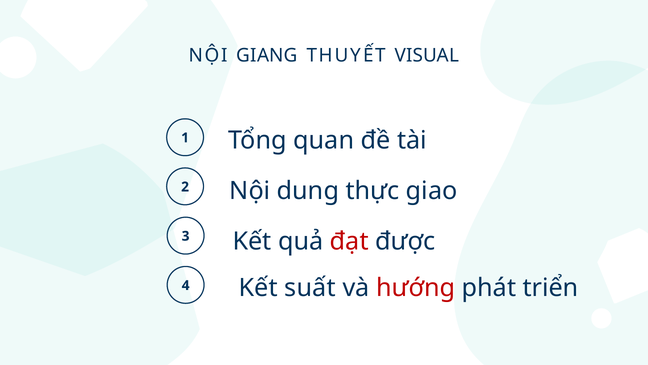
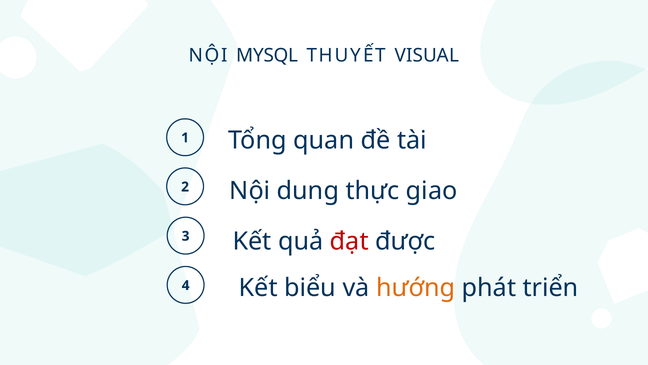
GIANG: GIANG -> MYSQL
suất: suất -> biểu
hướng colour: red -> orange
